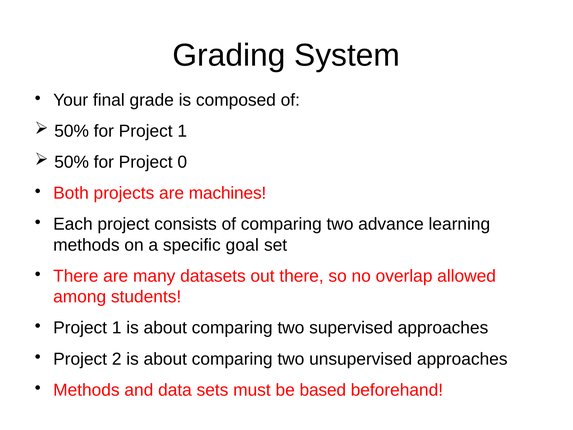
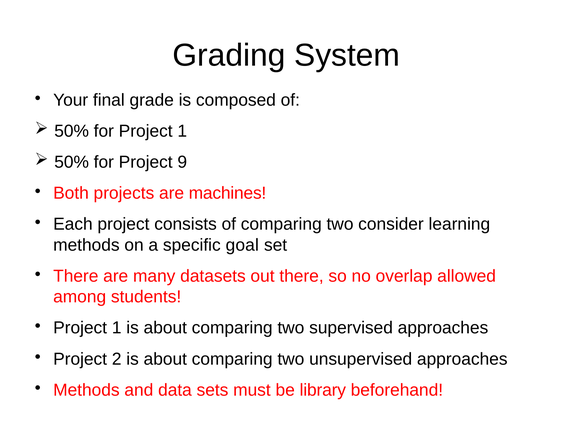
0: 0 -> 9
advance: advance -> consider
based: based -> library
